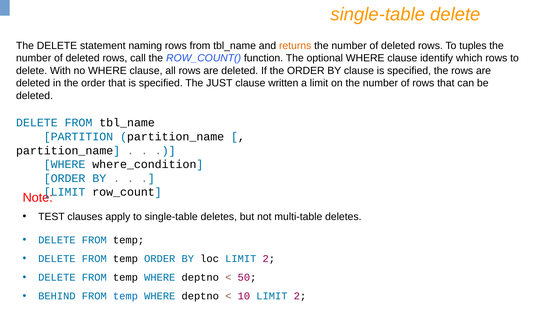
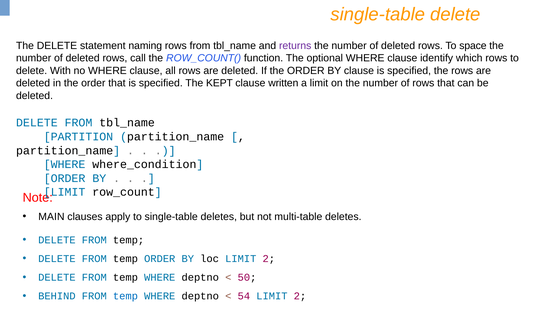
returns colour: orange -> purple
tuples: tuples -> space
JUST: JUST -> KEPT
TEST: TEST -> MAIN
10: 10 -> 54
